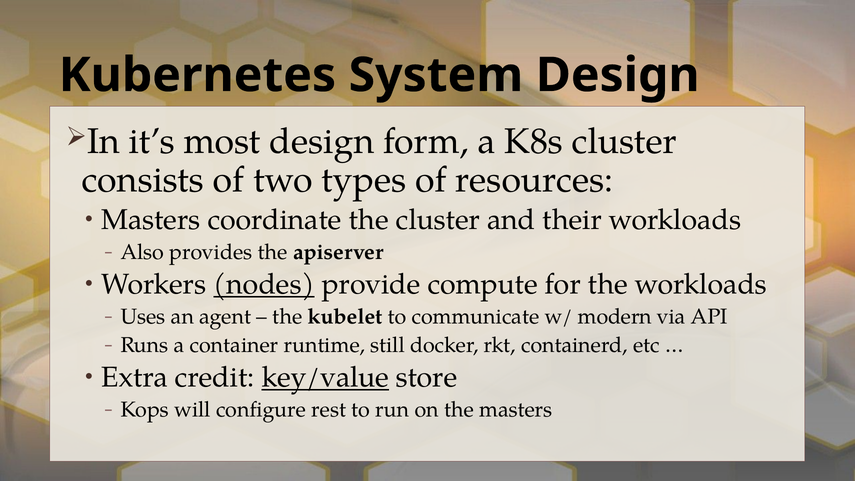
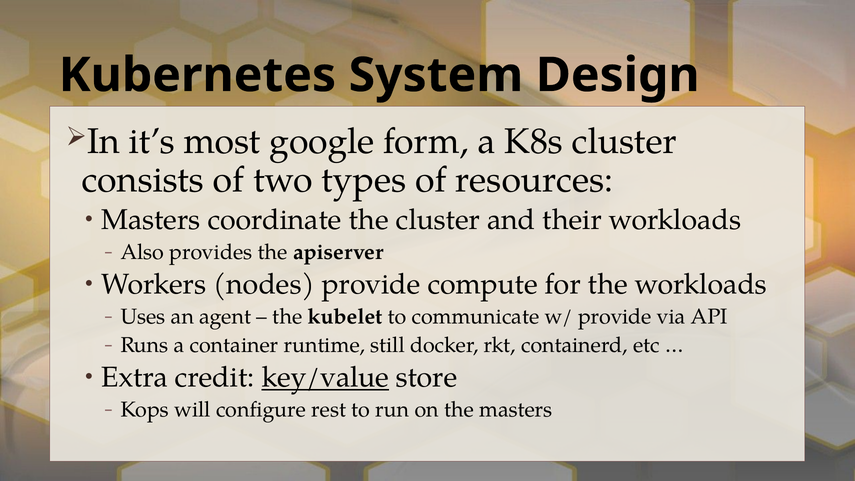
most design: design -> google
nodes underline: present -> none
w/ modern: modern -> provide
